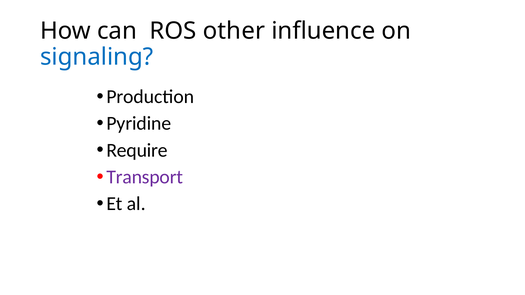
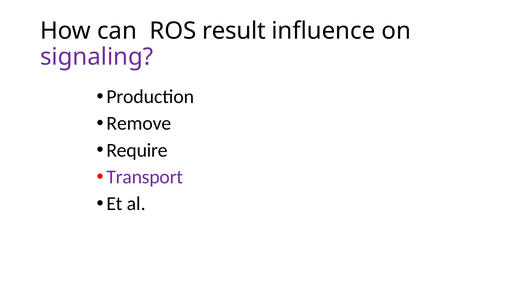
other: other -> result
signaling colour: blue -> purple
Pyridine: Pyridine -> Remove
